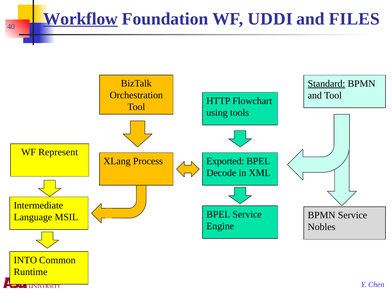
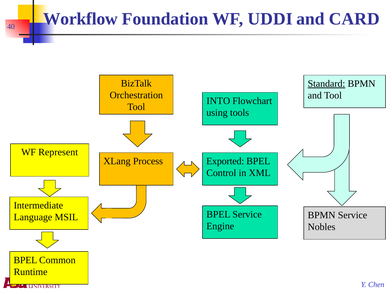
Workflow underline: present -> none
FILES: FILES -> CARD
HTTP: HTTP -> INTO
Decode: Decode -> Control
INTO at (25, 260): INTO -> BPEL
